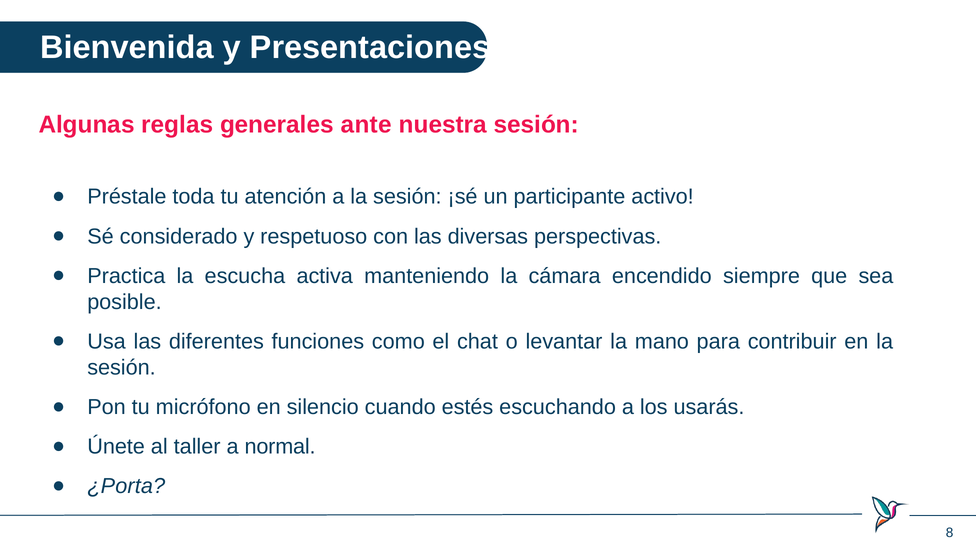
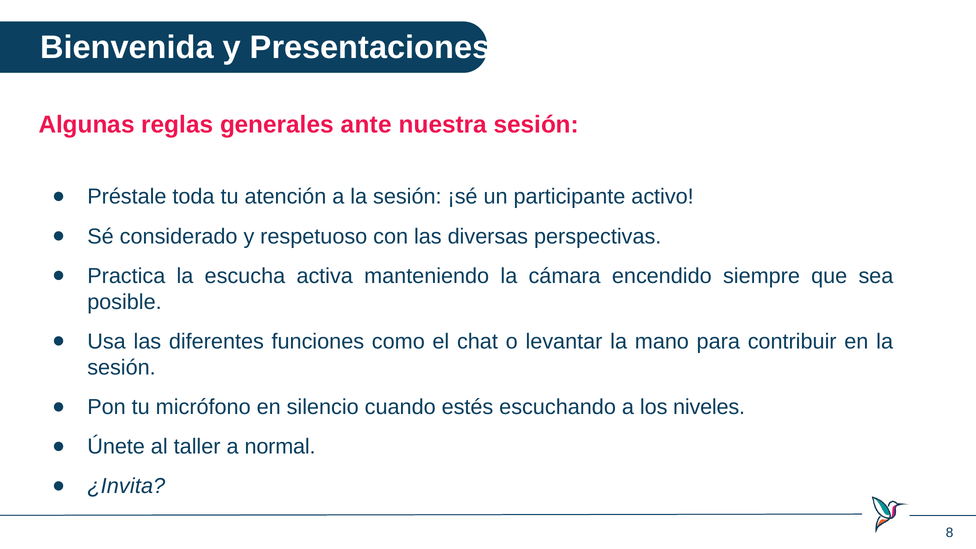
usarás: usarás -> niveles
¿Porta: ¿Porta -> ¿Invita
